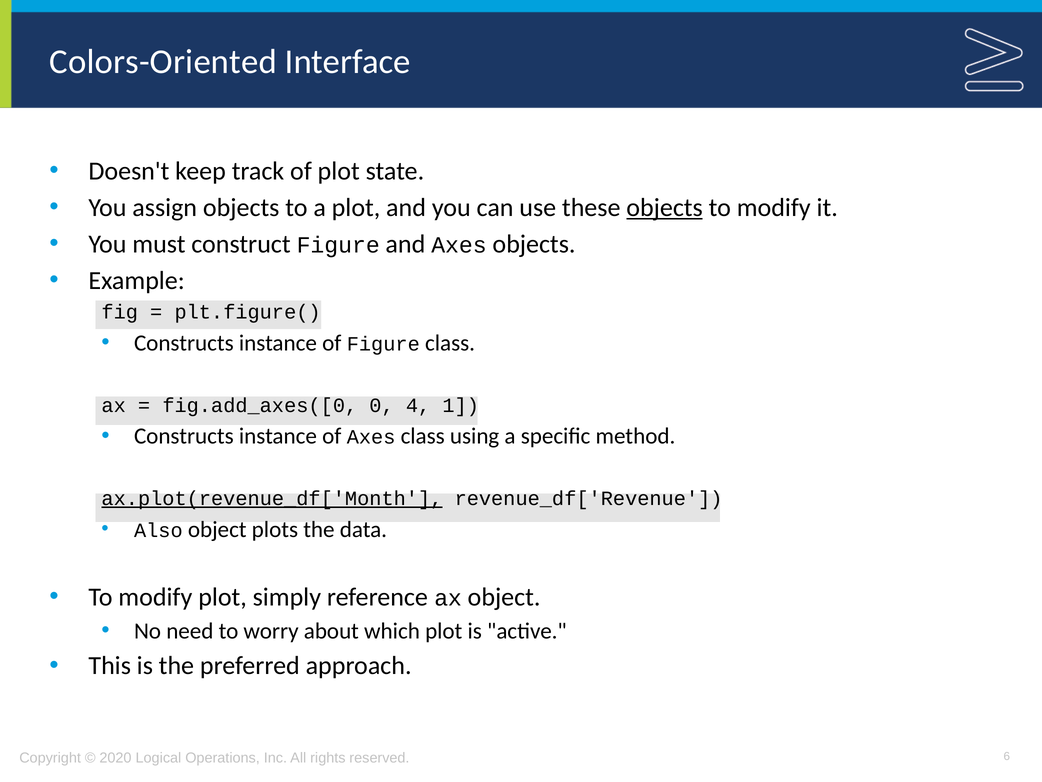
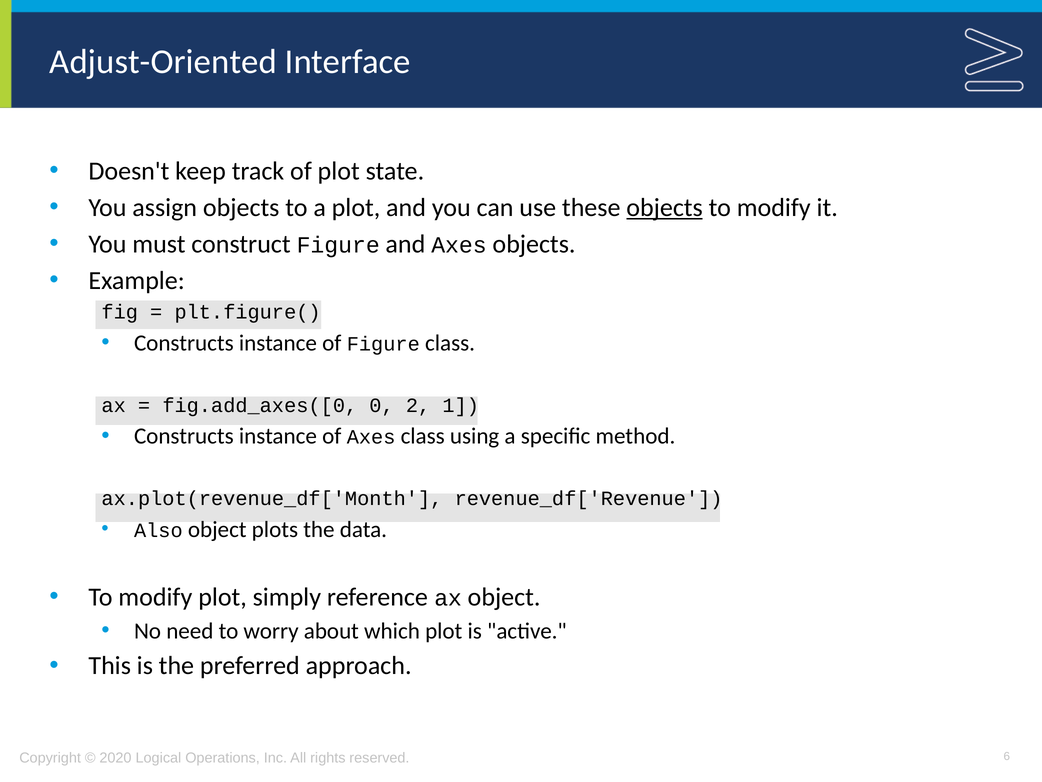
Colors-Oriented: Colors-Oriented -> Adjust-Oriented
4: 4 -> 2
ax.plot(revenue_df['Month underline: present -> none
